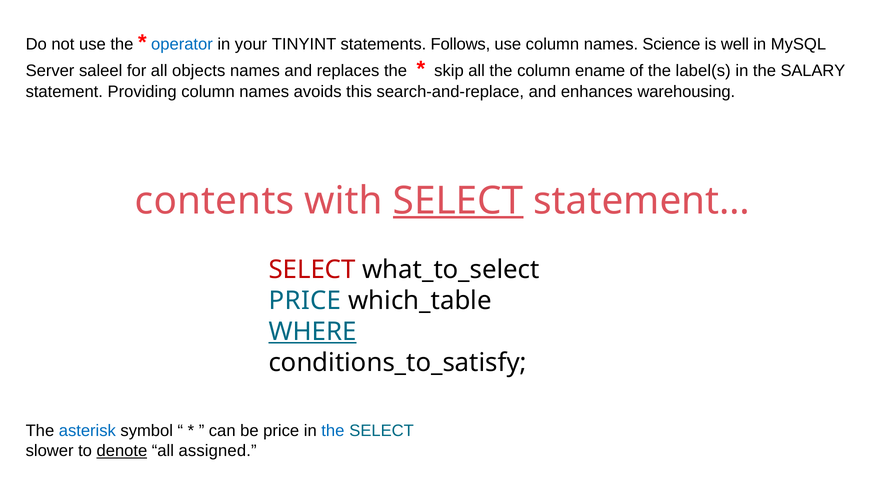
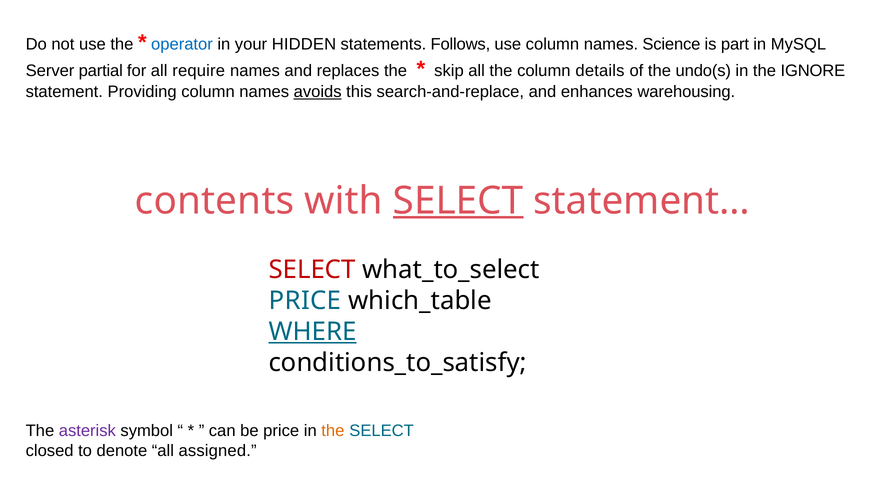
TINYINT: TINYINT -> HIDDEN
well: well -> part
saleel: saleel -> partial
objects: objects -> require
ename: ename -> details
label(s: label(s -> undo(s
SALARY: SALARY -> IGNORE
avoids underline: none -> present
asterisk colour: blue -> purple
the at (333, 431) colour: blue -> orange
slower: slower -> closed
denote underline: present -> none
